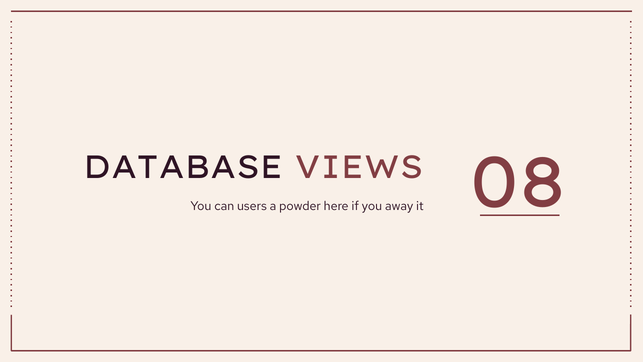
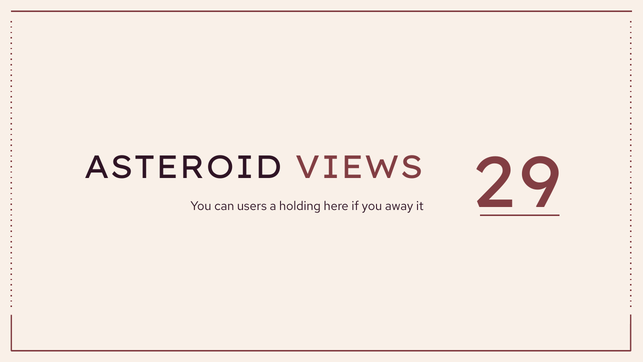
DATABASE: DATABASE -> ASTEROID
08: 08 -> 29
powder: powder -> holding
